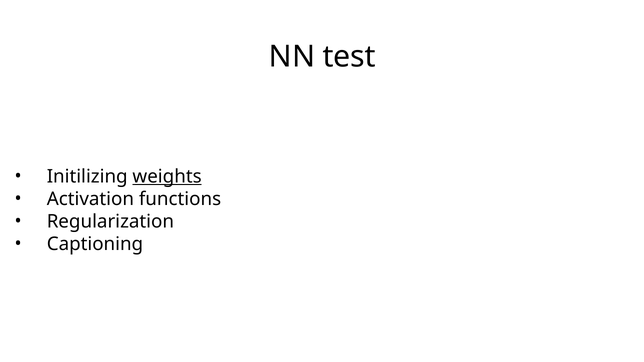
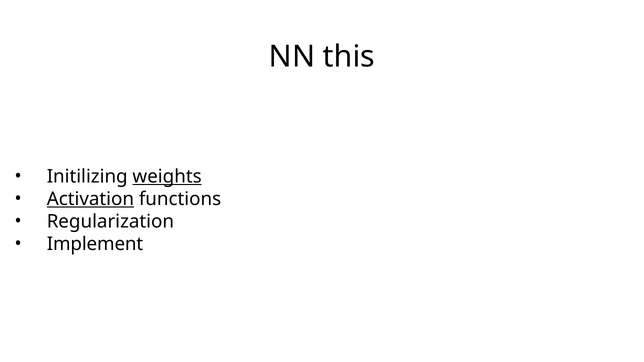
test: test -> this
Activation underline: none -> present
Captioning: Captioning -> Implement
